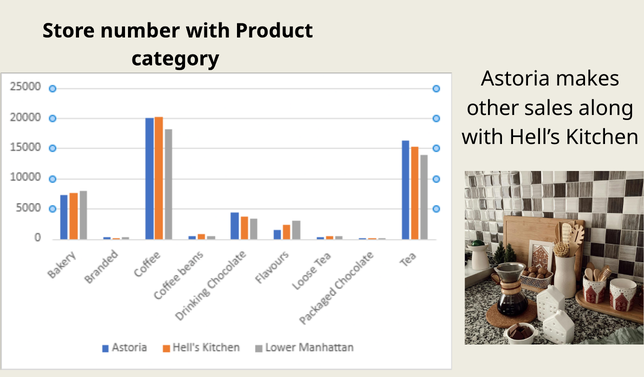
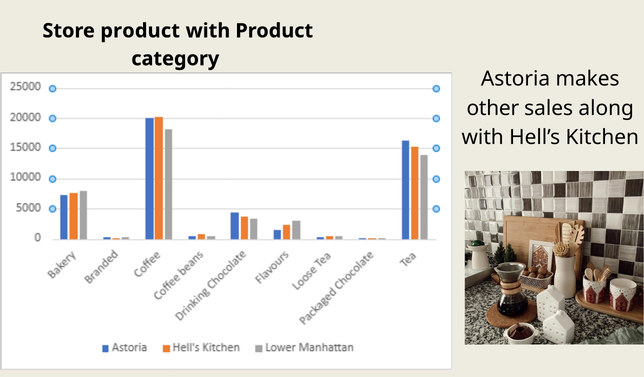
Store number: number -> product
